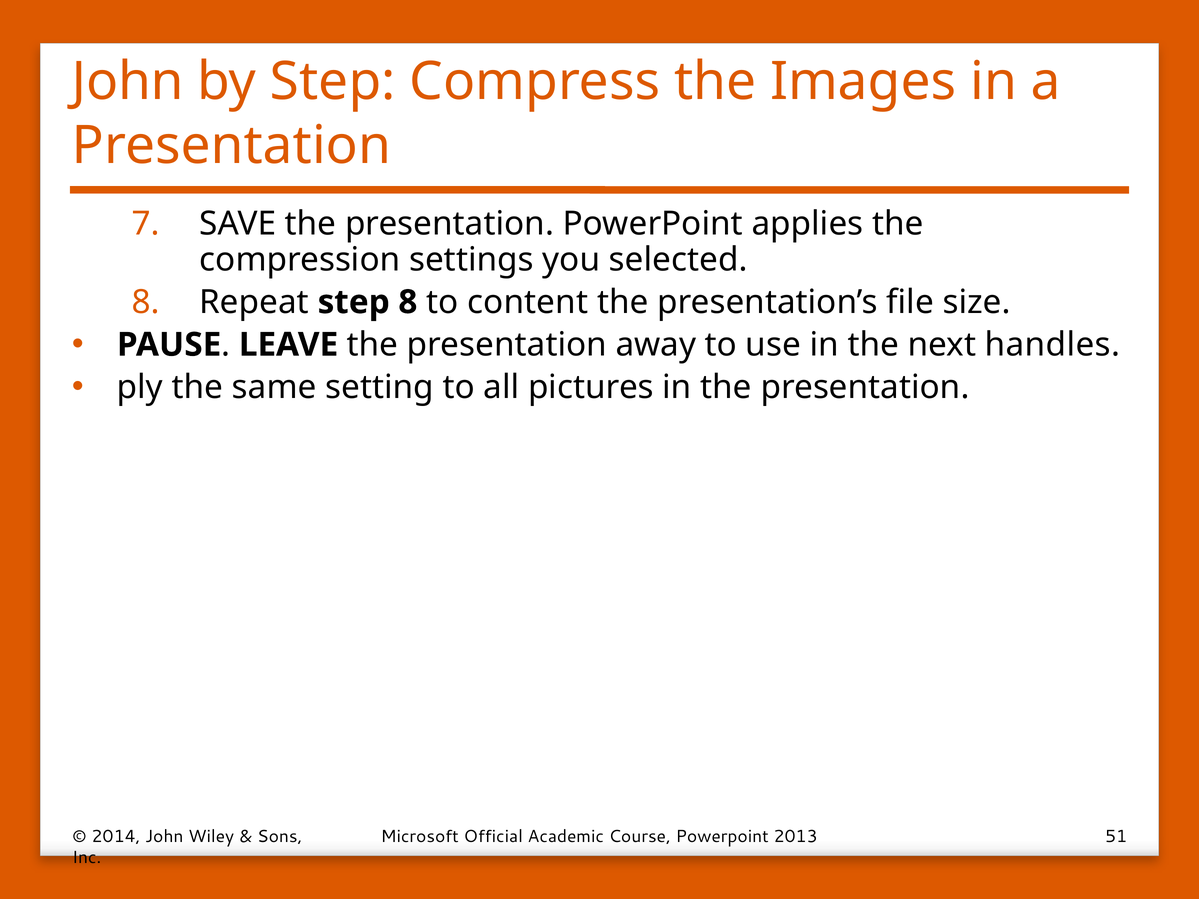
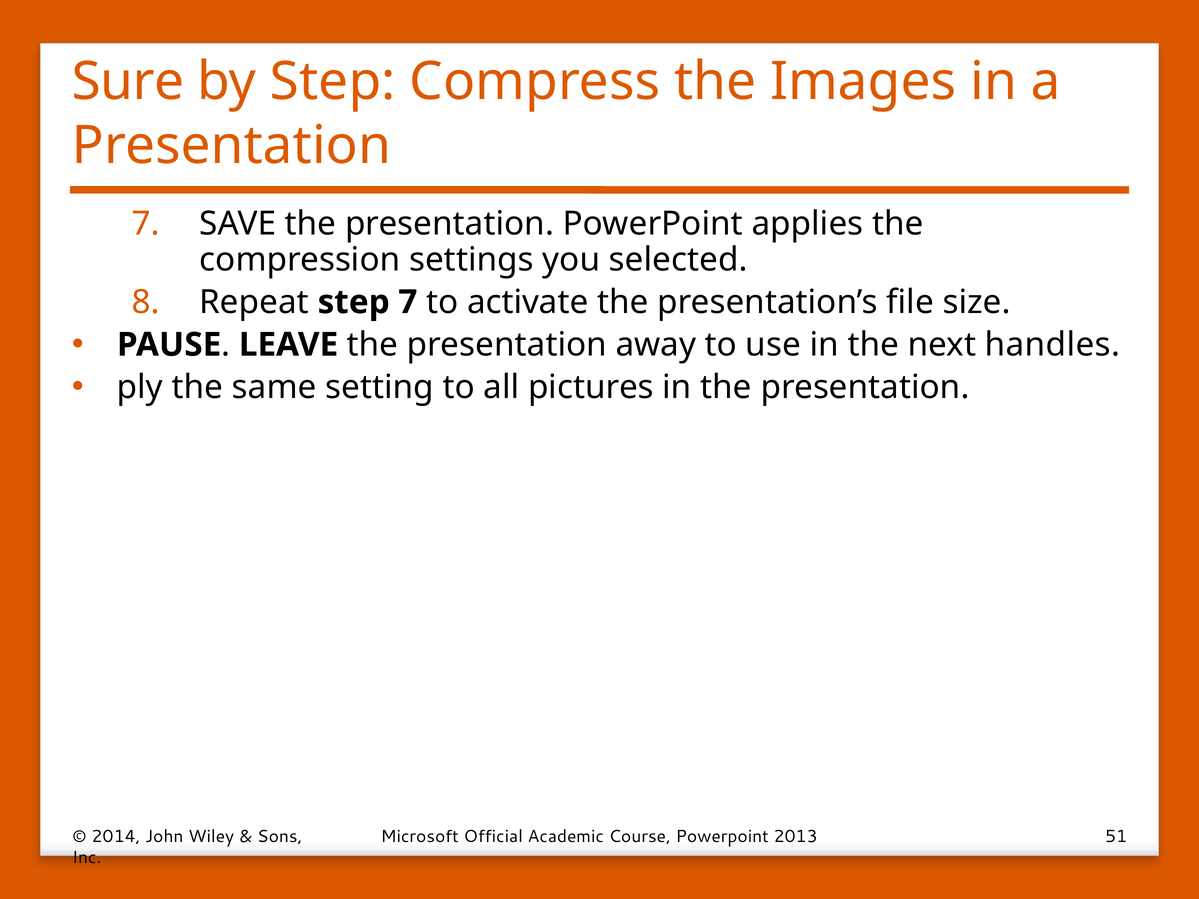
John at (128, 82): John -> Sure
step 8: 8 -> 7
content: content -> activate
